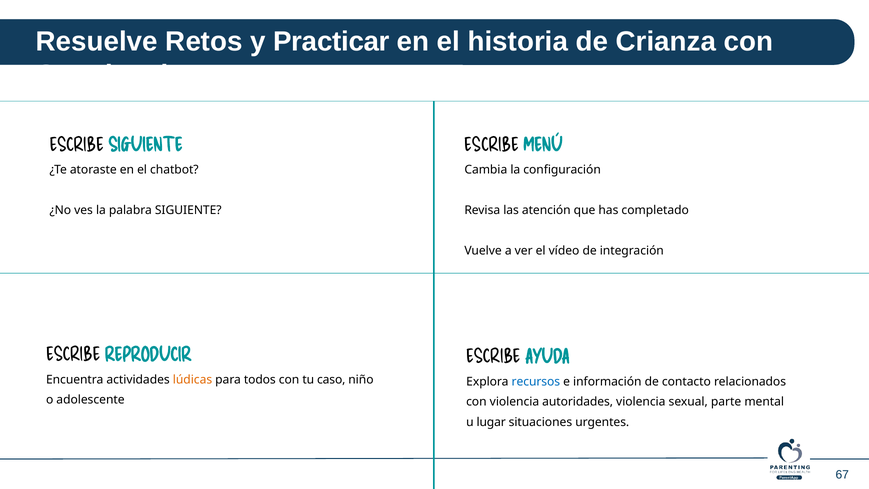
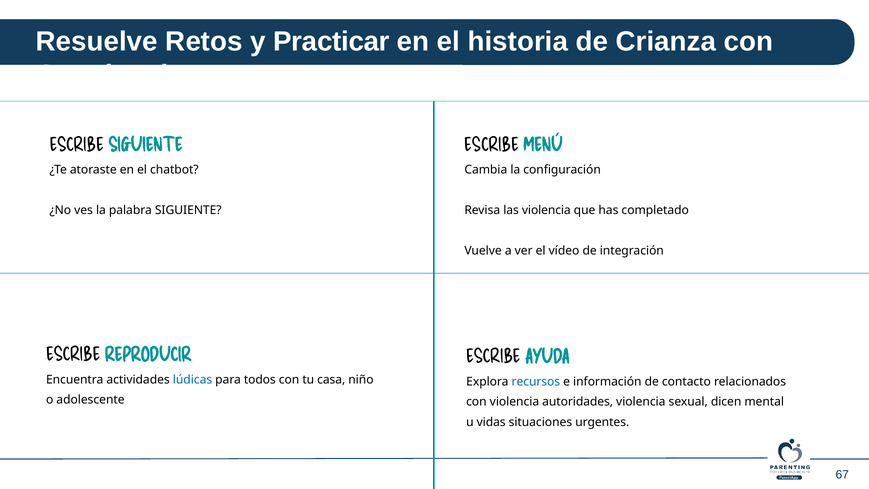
las atención: atención -> violencia
lúdicas colour: orange -> blue
caso: caso -> casa
parte: parte -> dicen
lugar: lugar -> vidas
